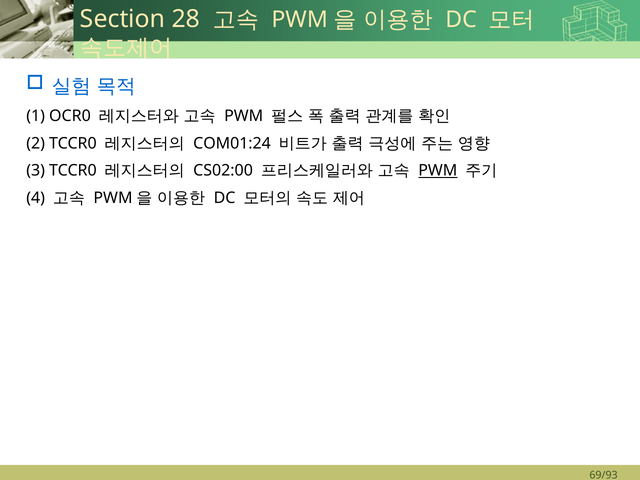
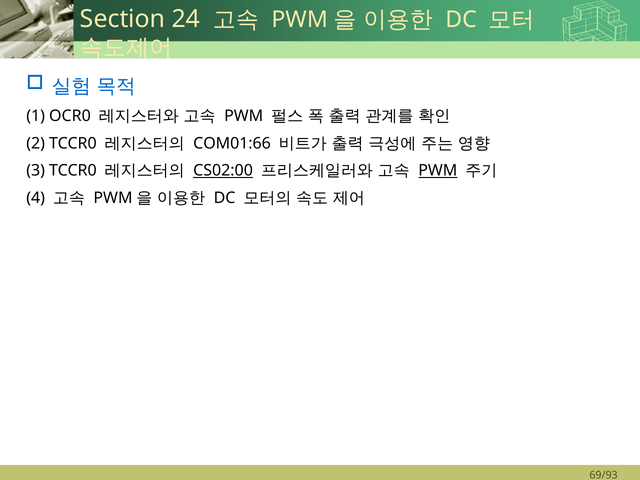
28: 28 -> 24
COM01:24: COM01:24 -> COM01:66
CS02:00 underline: none -> present
